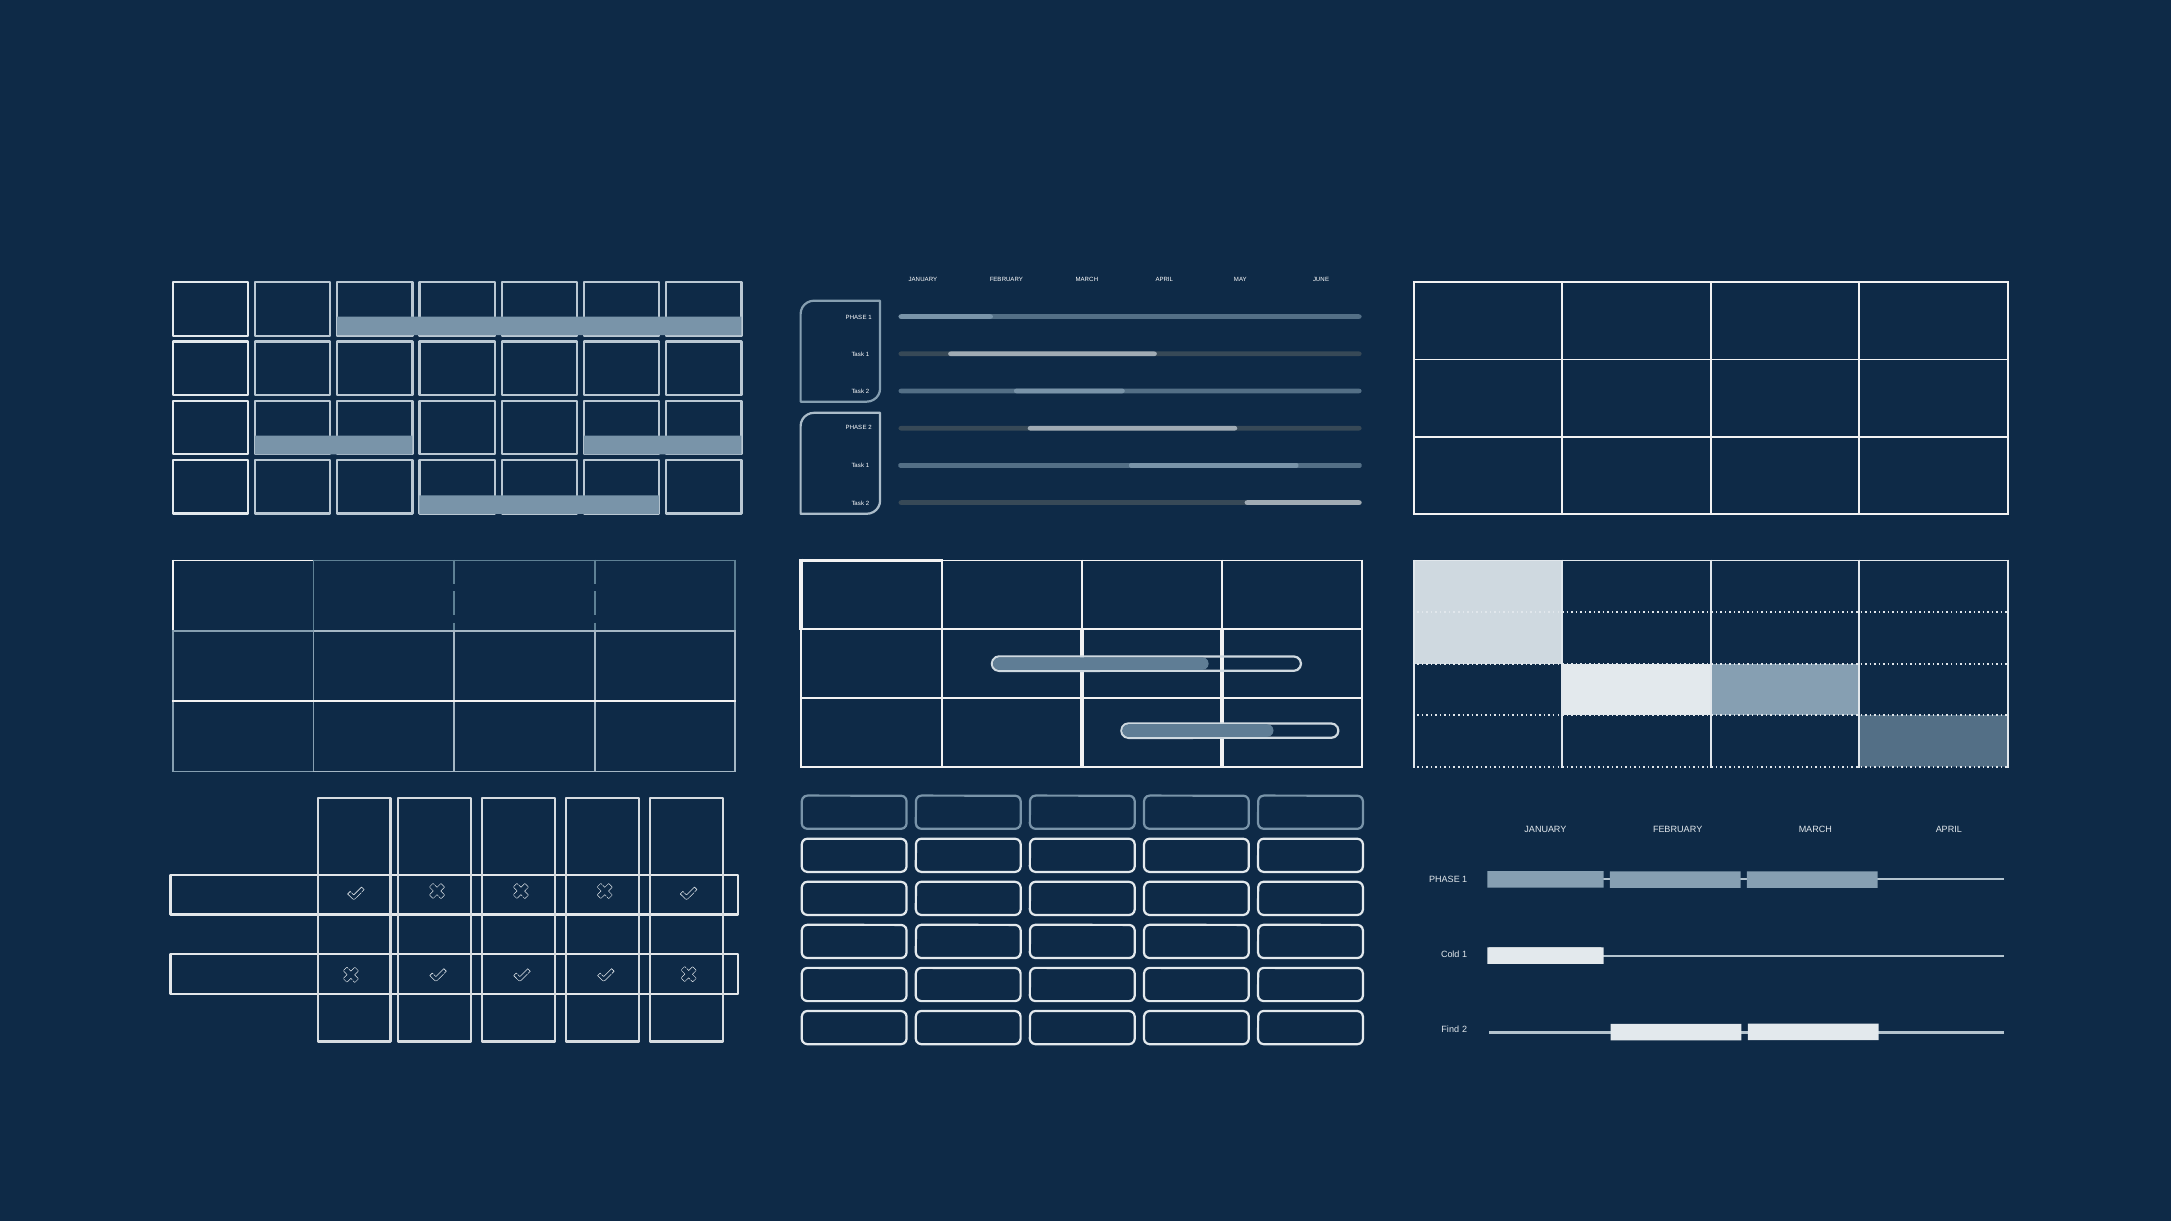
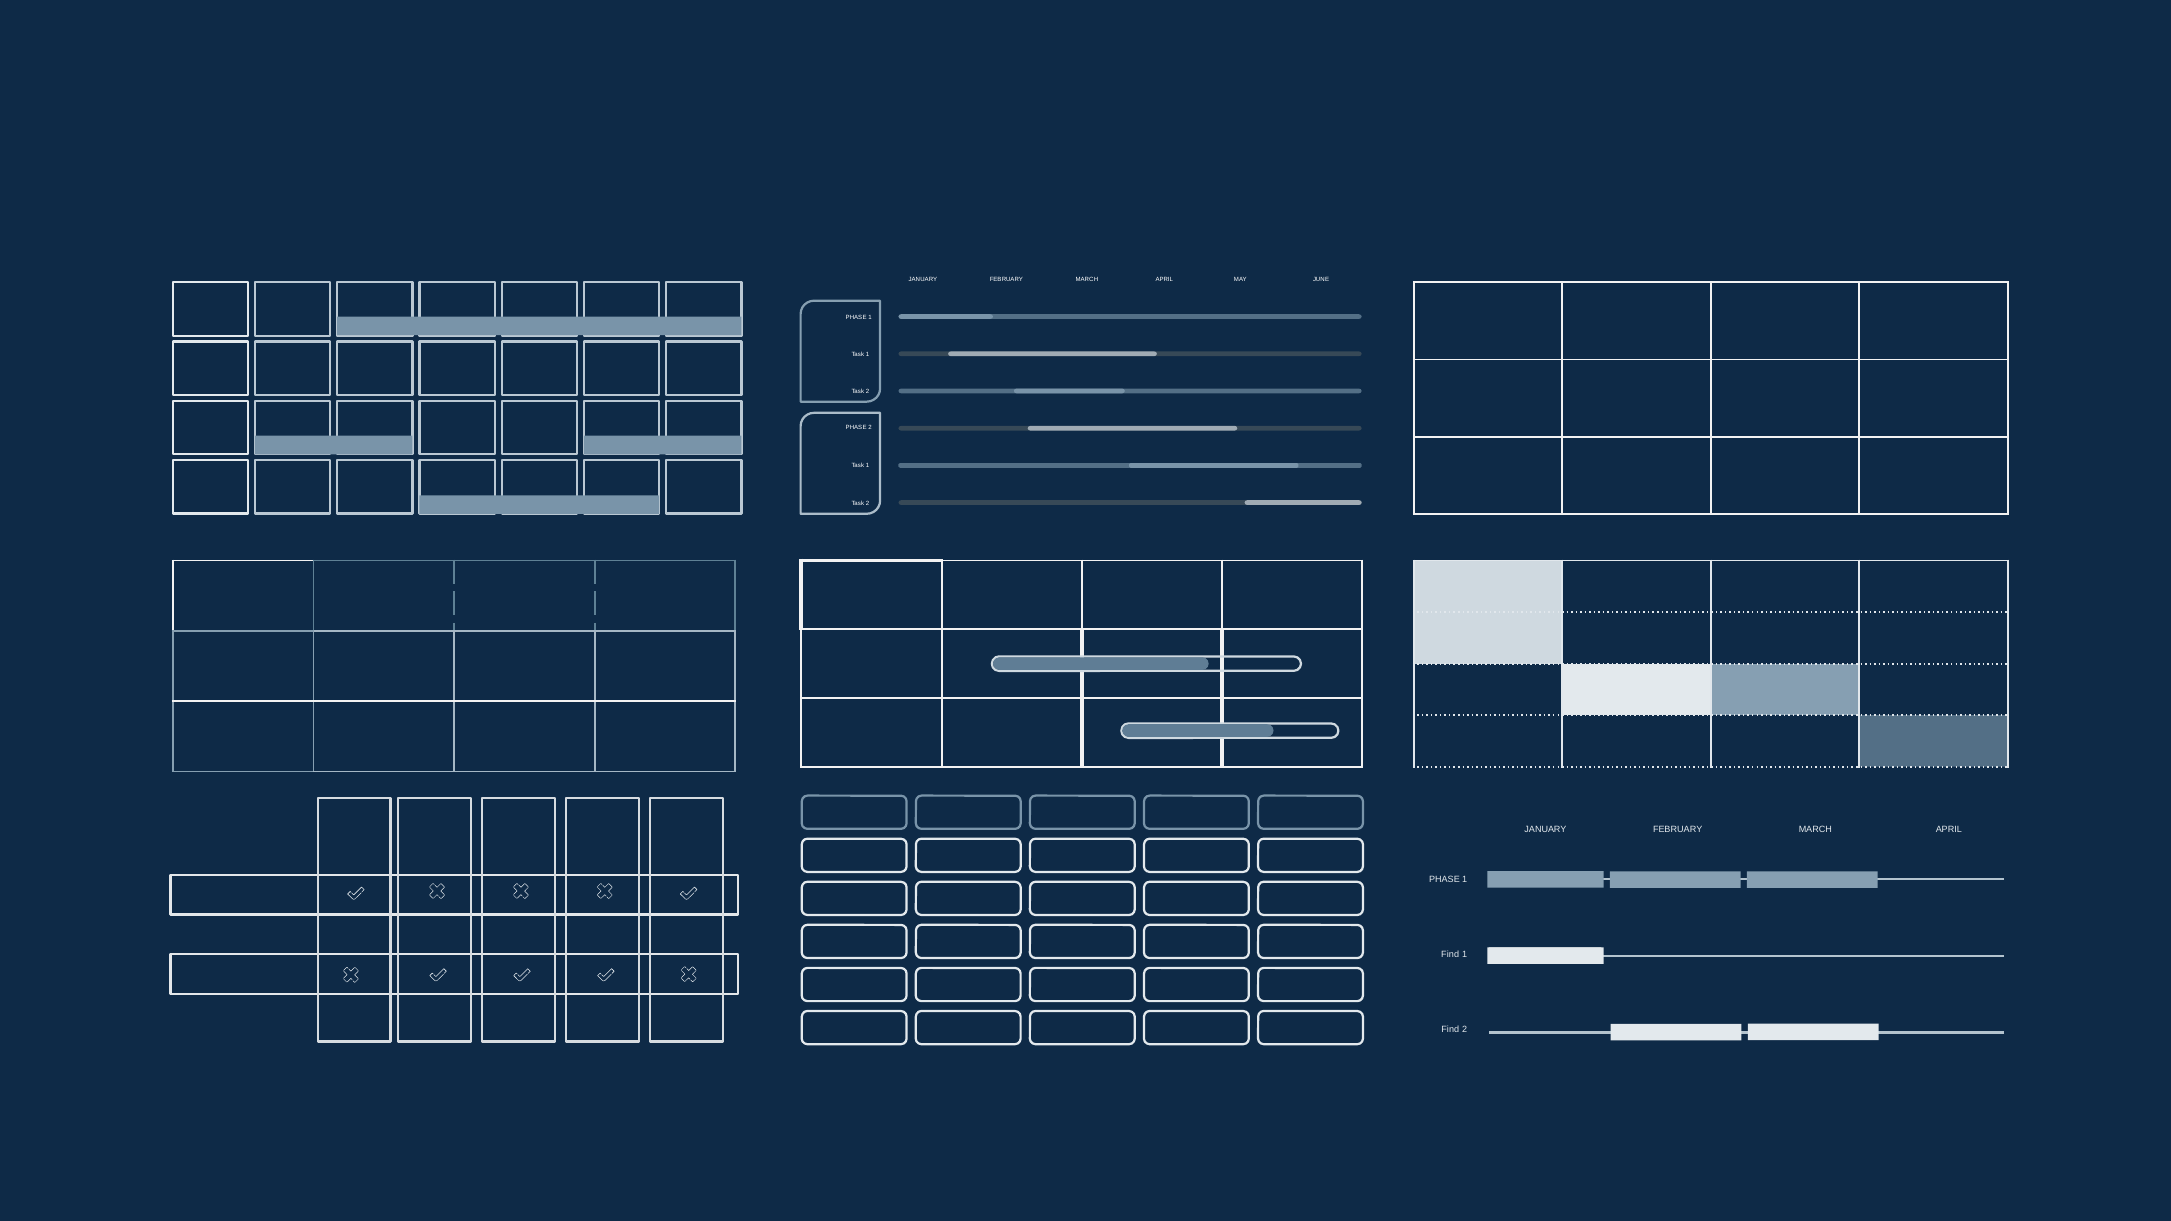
Cold at (1450, 955): Cold -> Find
